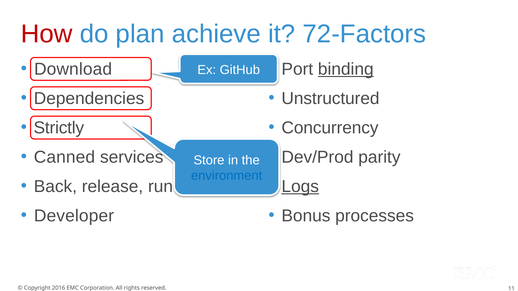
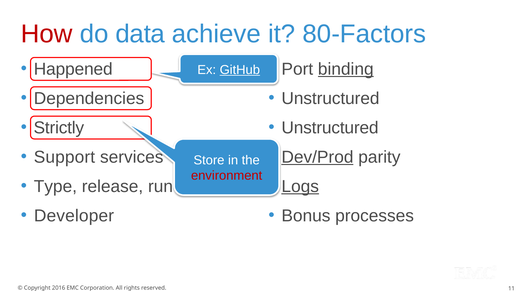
plan: plan -> data
72-Factors: 72-Factors -> 80-Factors
Download: Download -> Happened
GitHub underline: none -> present
Concurrency at (330, 128): Concurrency -> Unstructured
Canned: Canned -> Support
Dev/Prod underline: none -> present
environment colour: blue -> red
Back: Back -> Type
